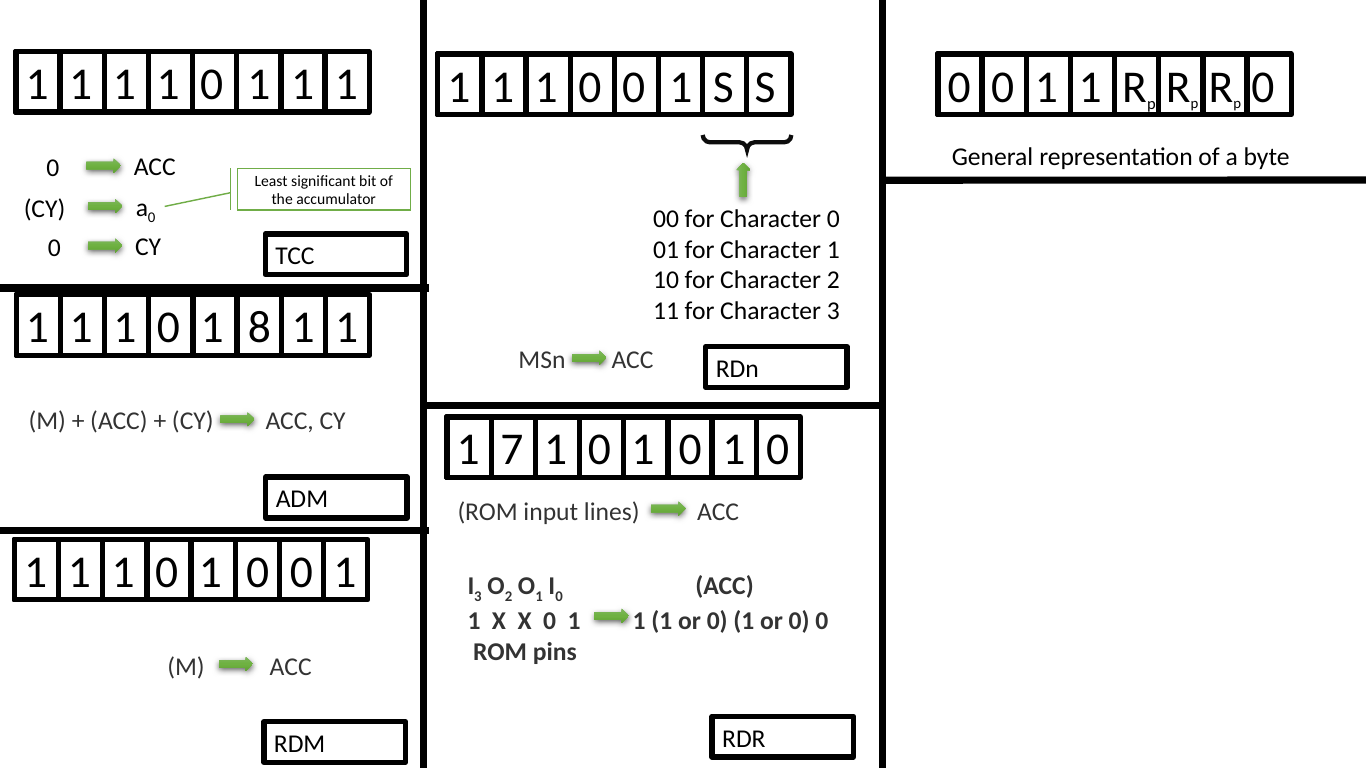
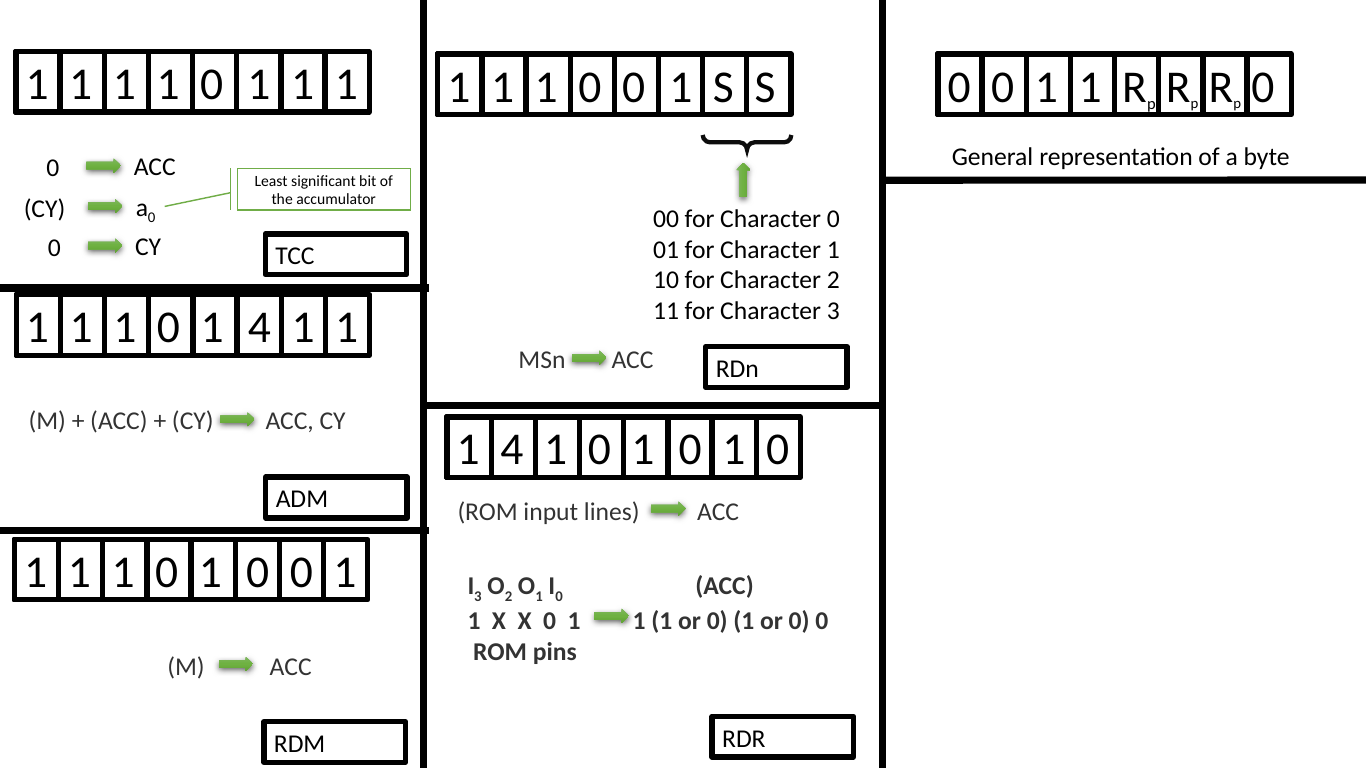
0 1 8: 8 -> 4
7 at (512, 450): 7 -> 4
